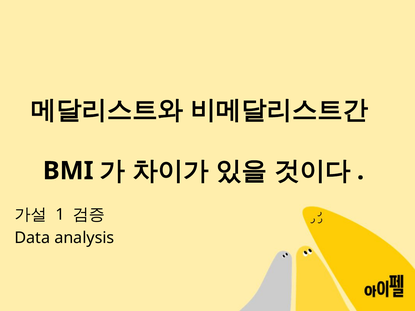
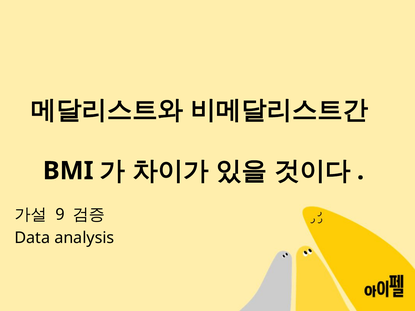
1: 1 -> 9
